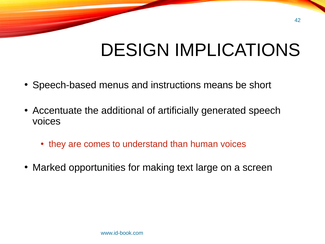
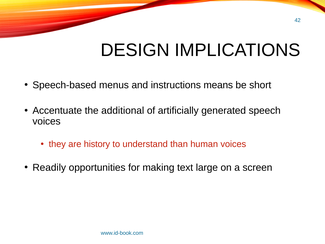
comes: comes -> history
Marked: Marked -> Readily
